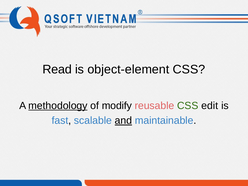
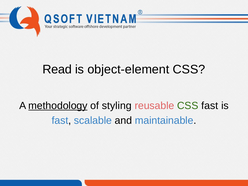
modify: modify -> styling
CSS edit: edit -> fast
and underline: present -> none
